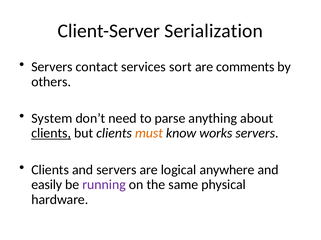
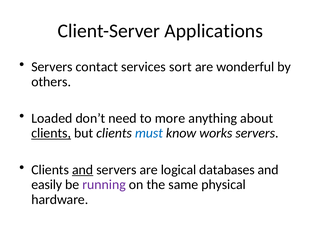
Serialization: Serialization -> Applications
comments: comments -> wonderful
System: System -> Loaded
parse: parse -> more
must colour: orange -> blue
and at (83, 170) underline: none -> present
anywhere: anywhere -> databases
